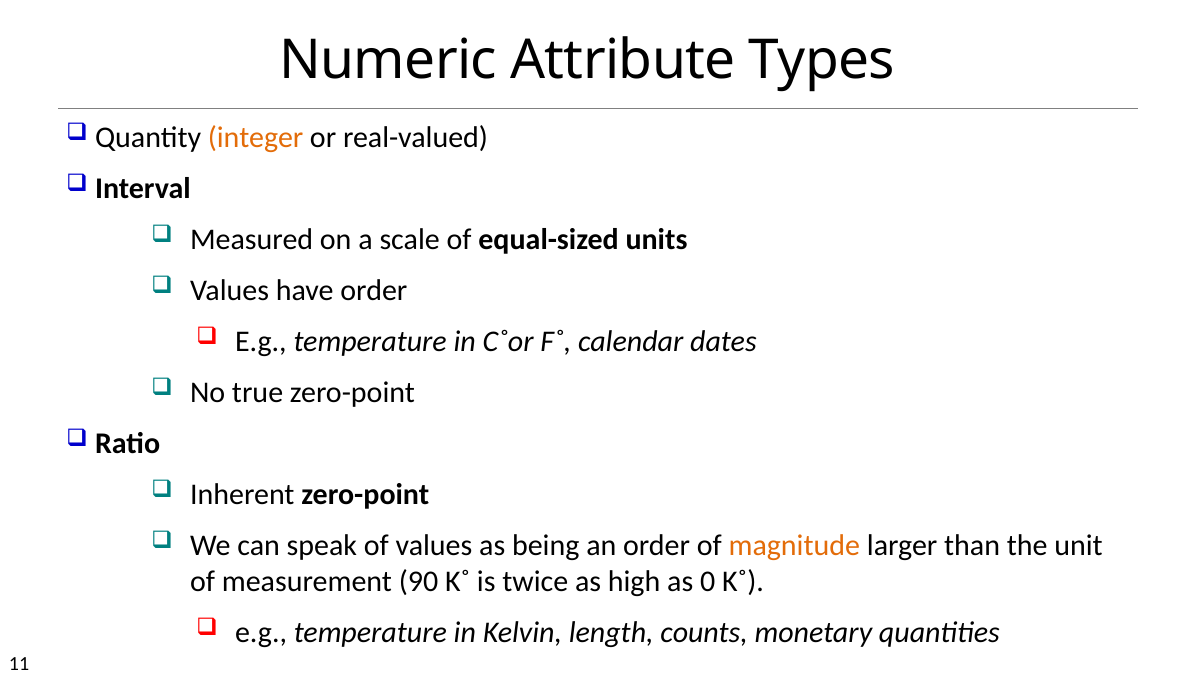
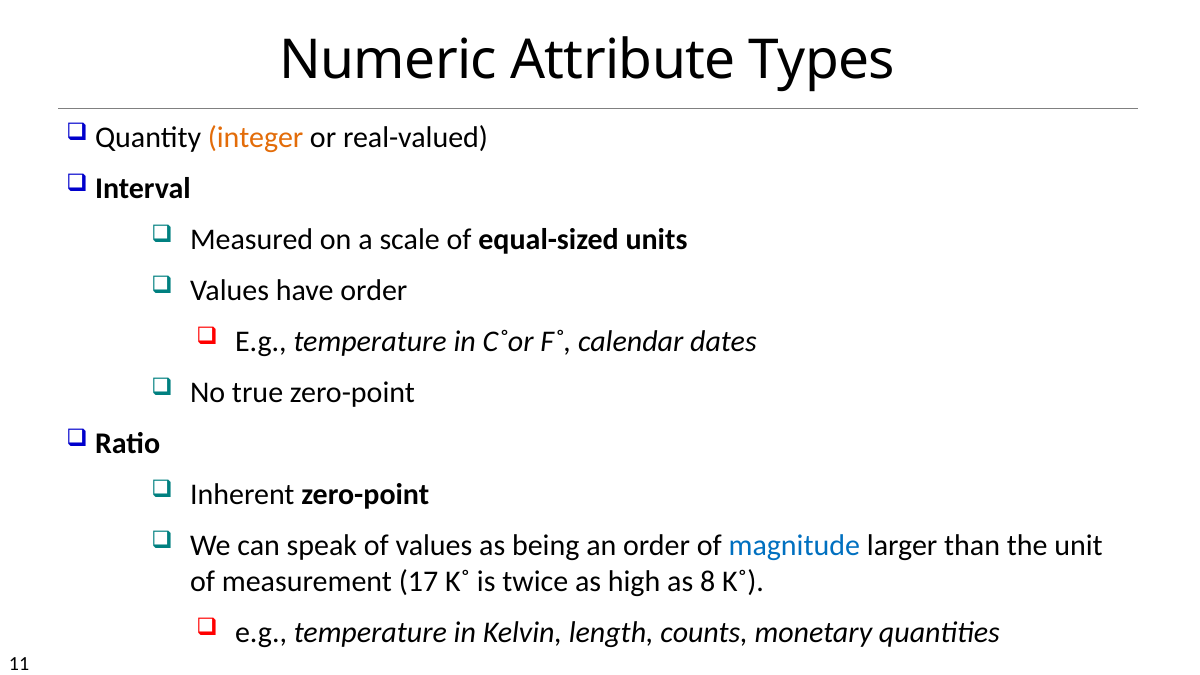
magnitude colour: orange -> blue
90: 90 -> 17
0: 0 -> 8
